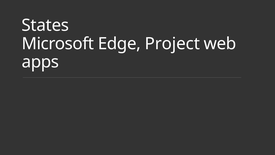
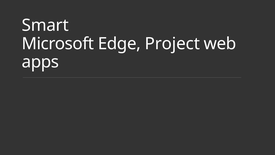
States: States -> Smart
